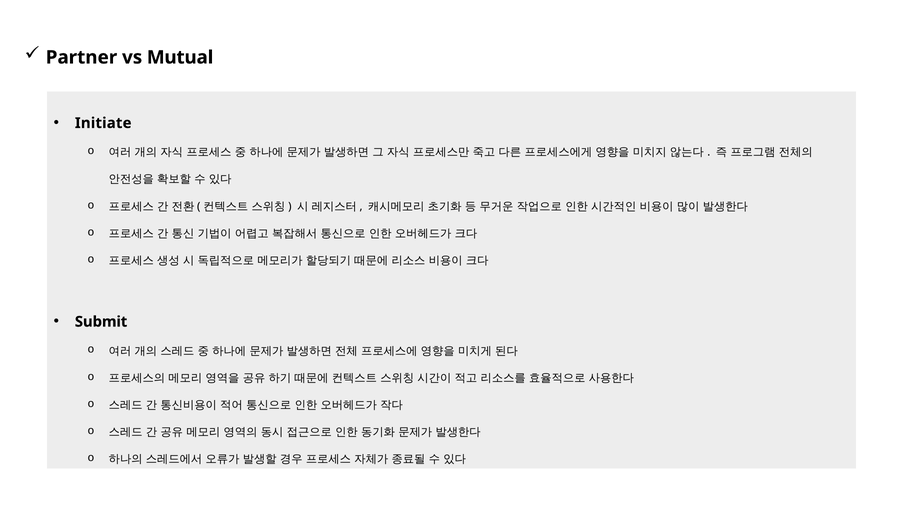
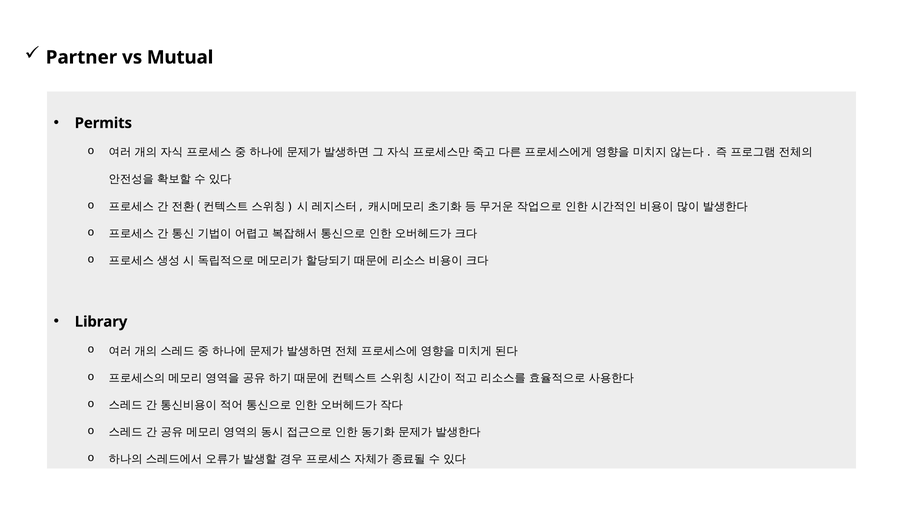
Initiate: Initiate -> Permits
Submit: Submit -> Library
